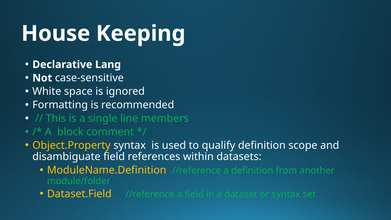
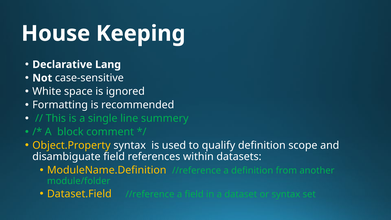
members: members -> summery
